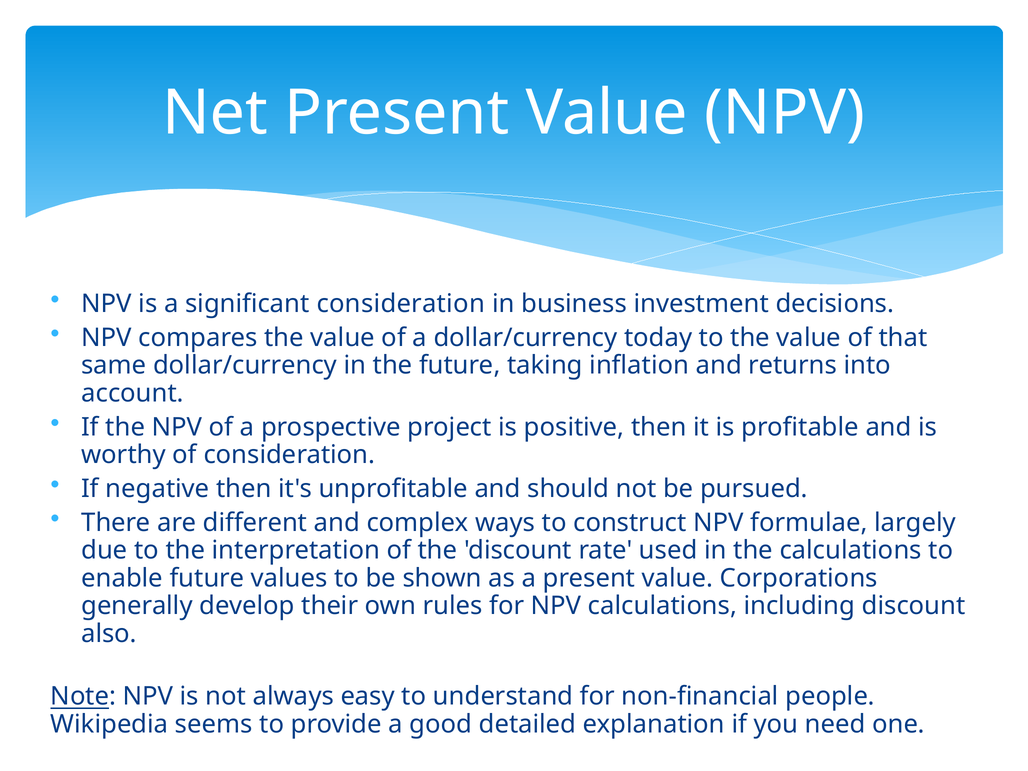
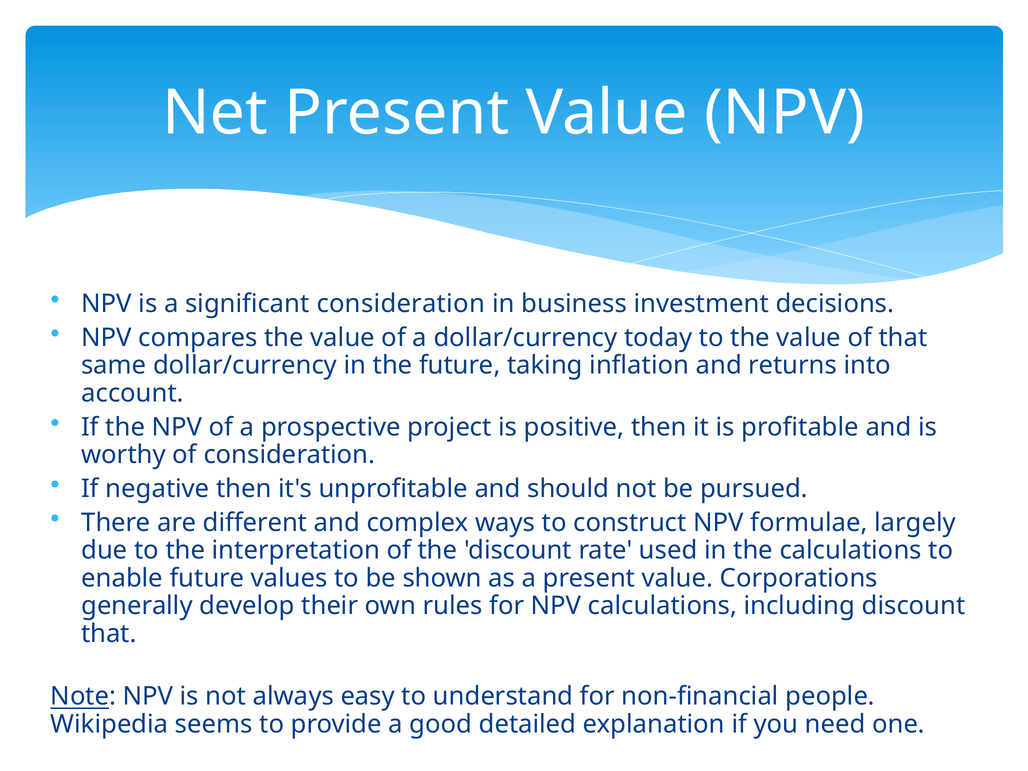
also at (109, 634): also -> that
